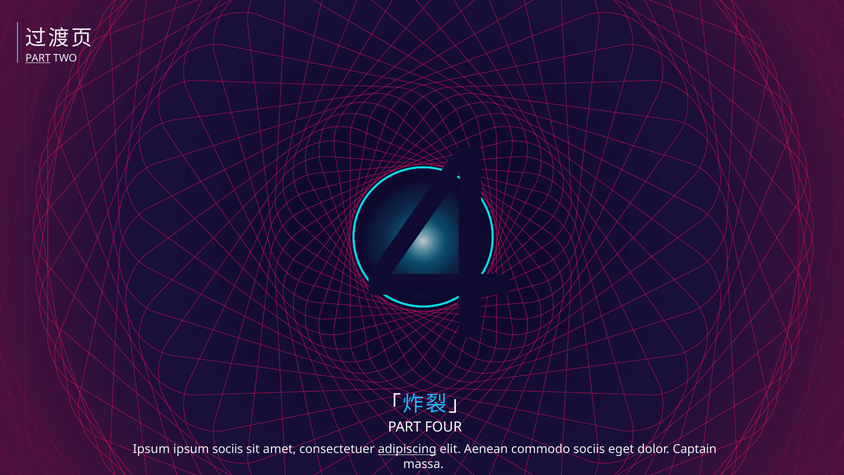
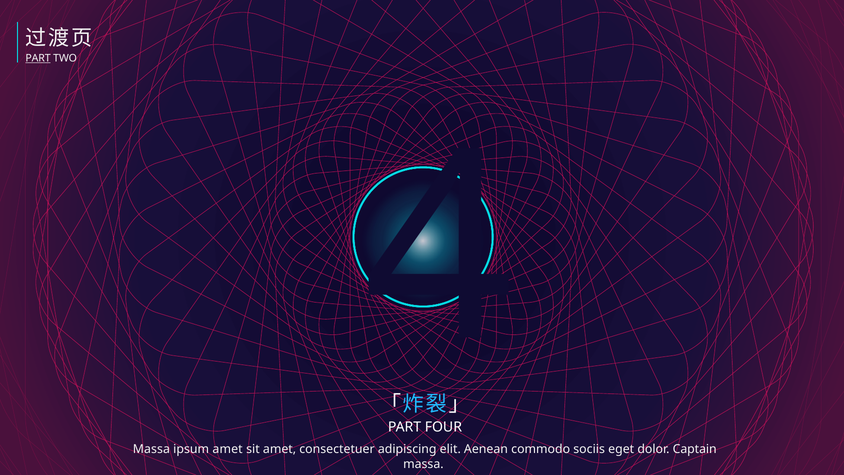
Ipsum at (151, 449): Ipsum -> Massa
ipsum sociis: sociis -> amet
adipiscing underline: present -> none
